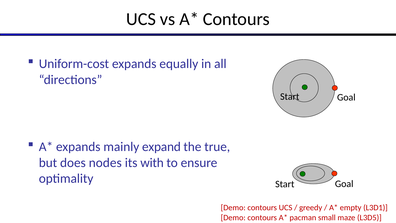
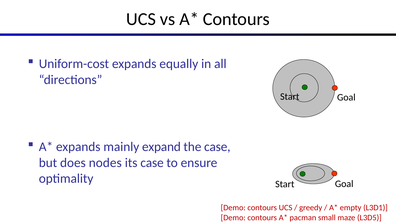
the true: true -> case
its with: with -> case
